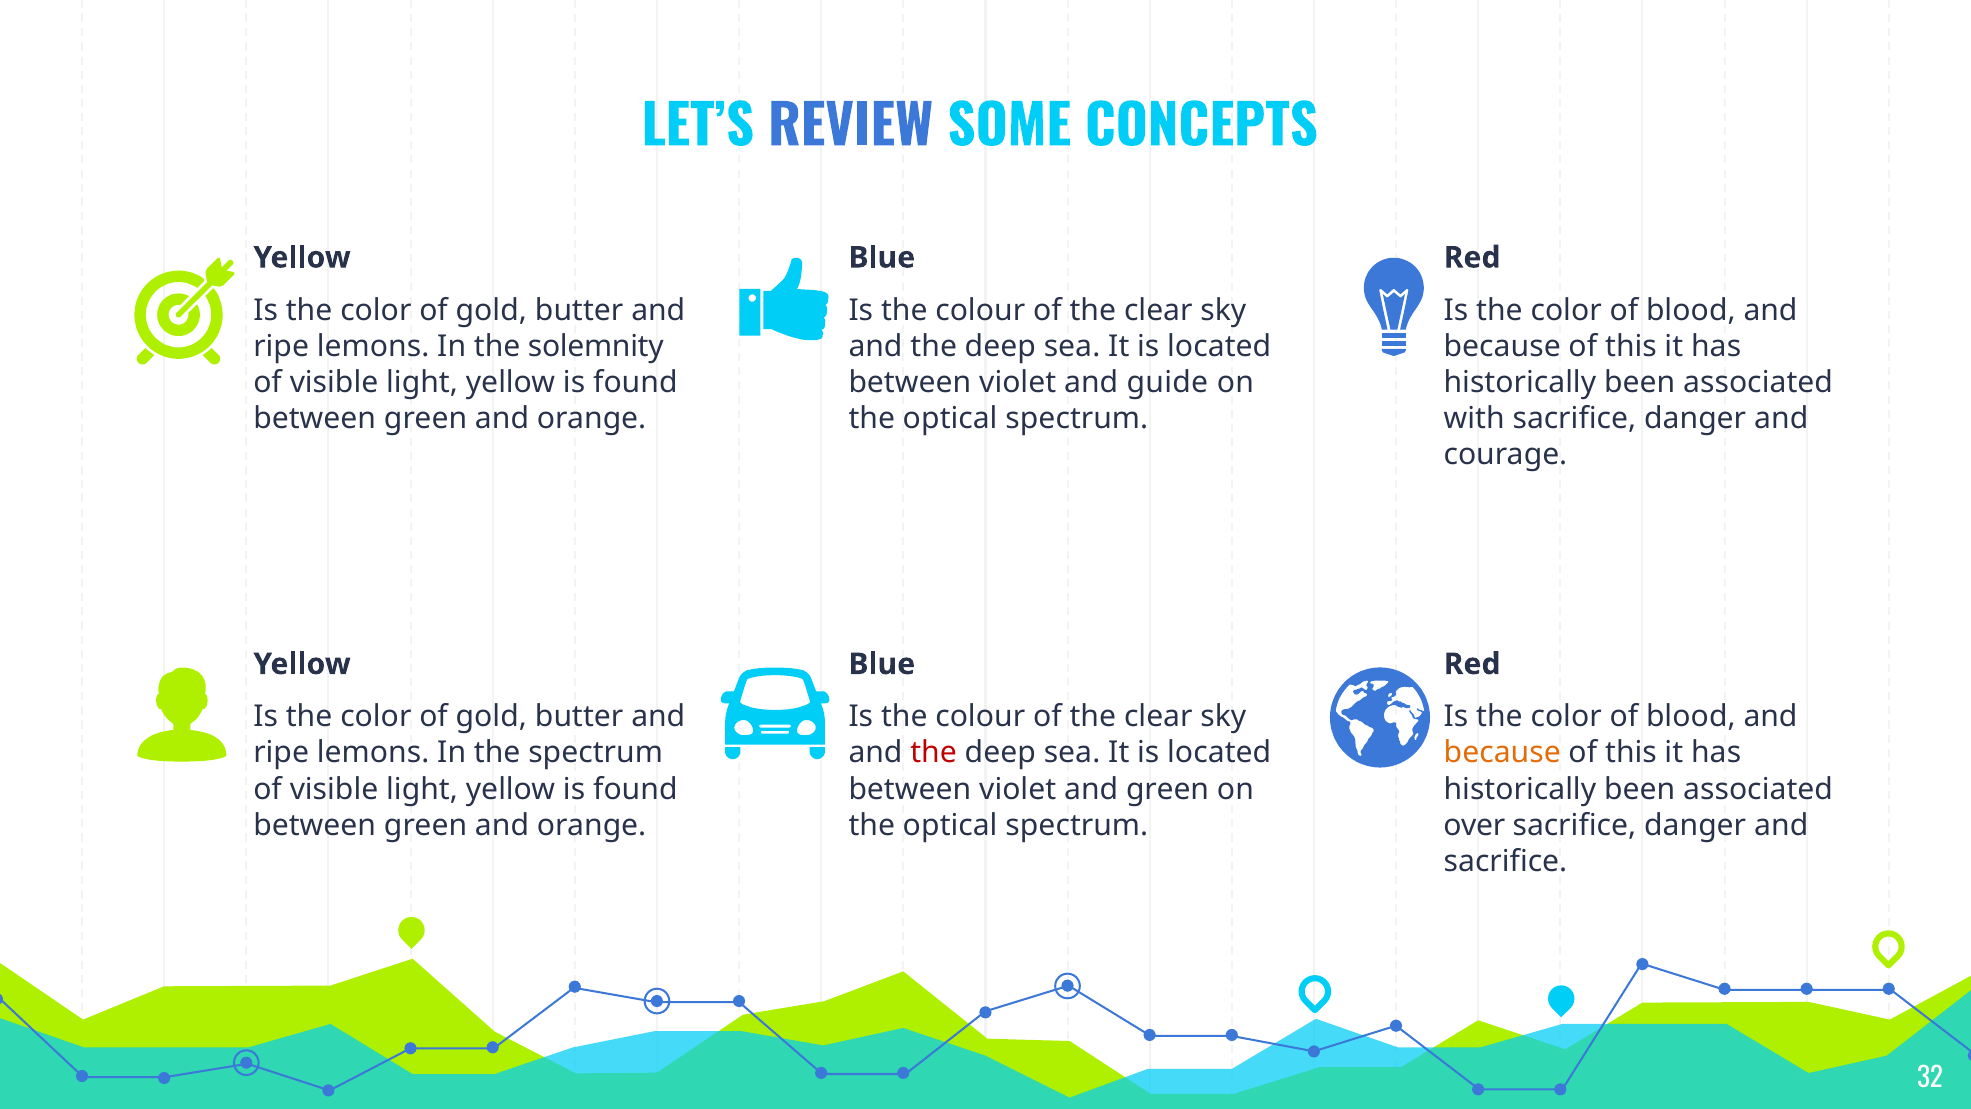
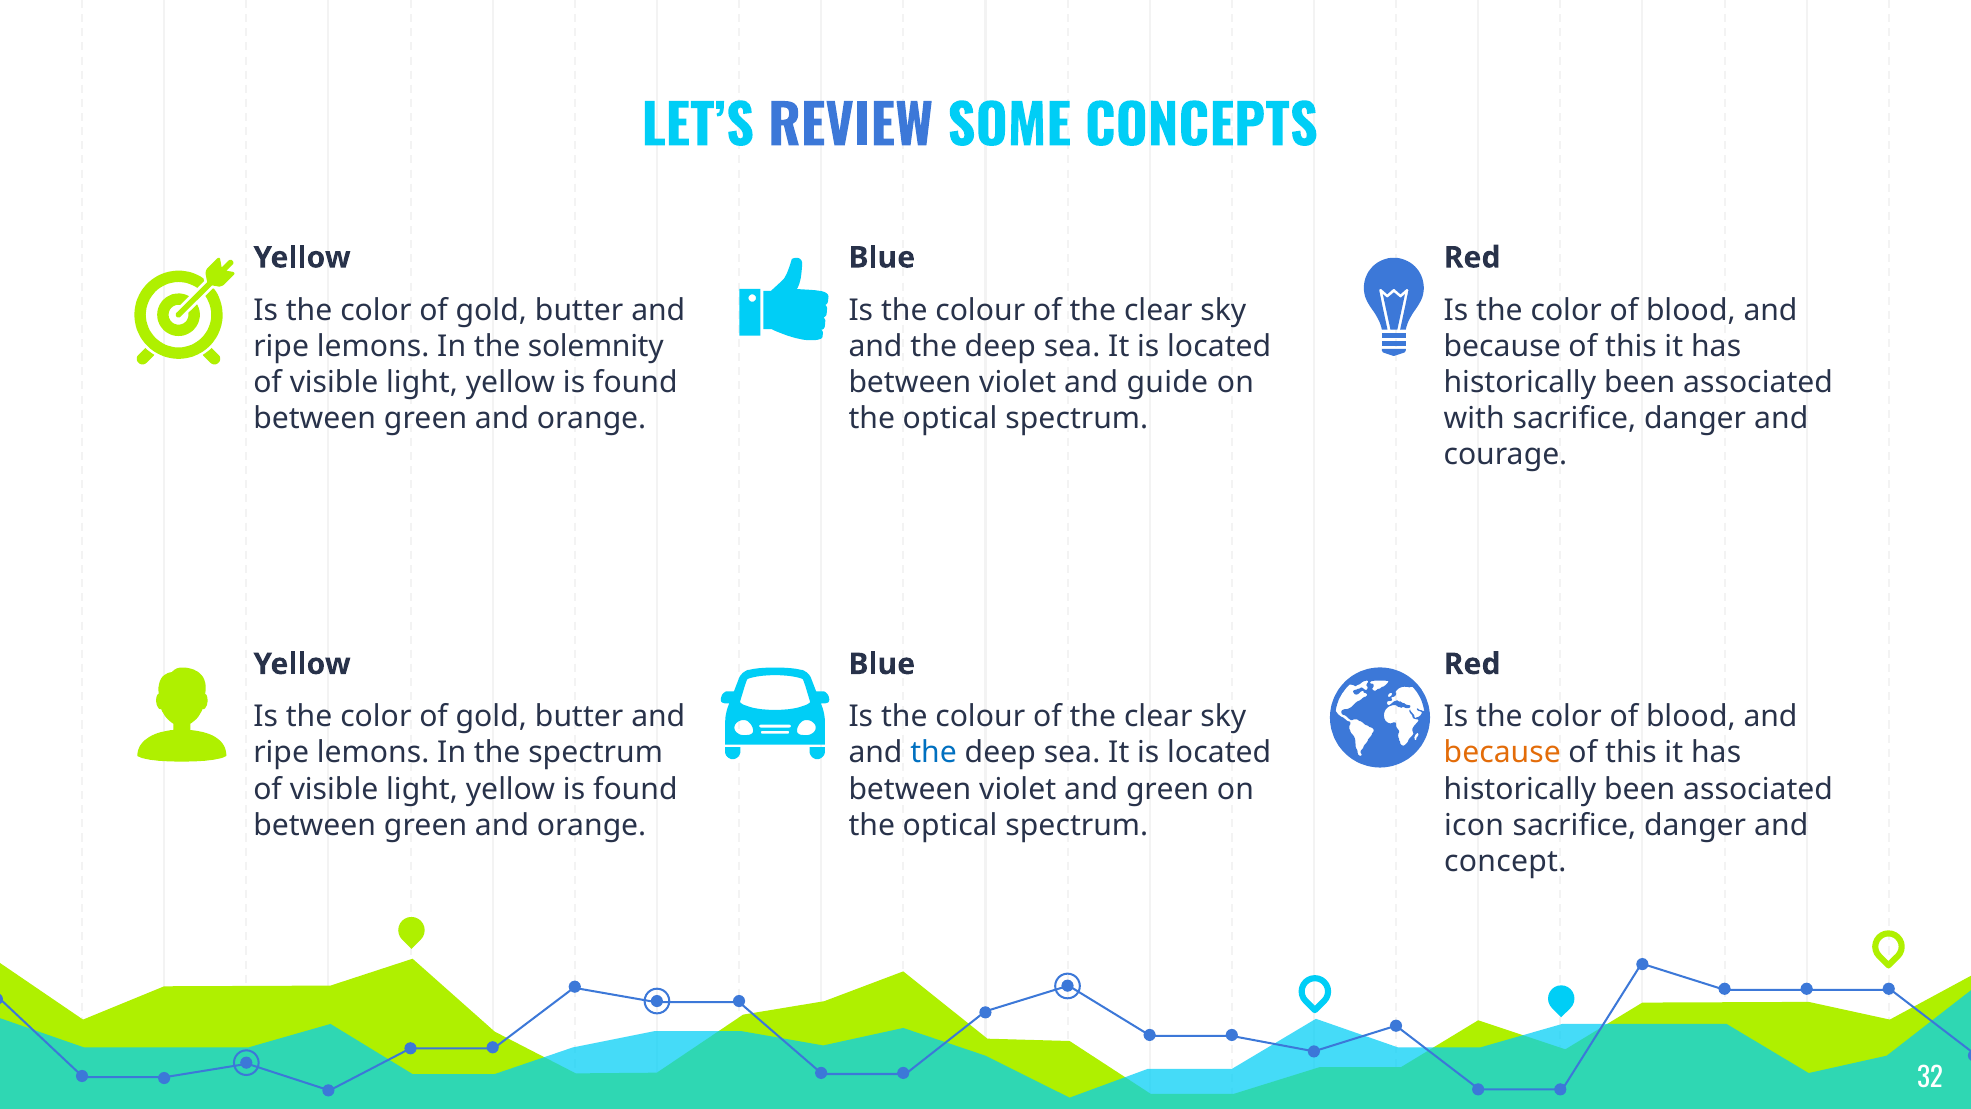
the at (934, 753) colour: red -> blue
over: over -> icon
sacrifice at (1506, 861): sacrifice -> concept
